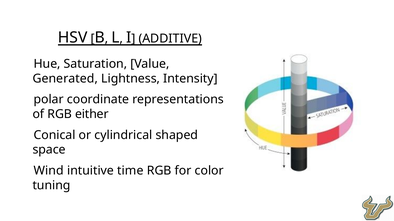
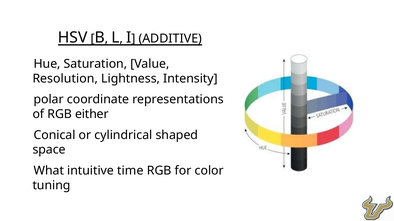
Generated: Generated -> Resolution
Wind: Wind -> What
